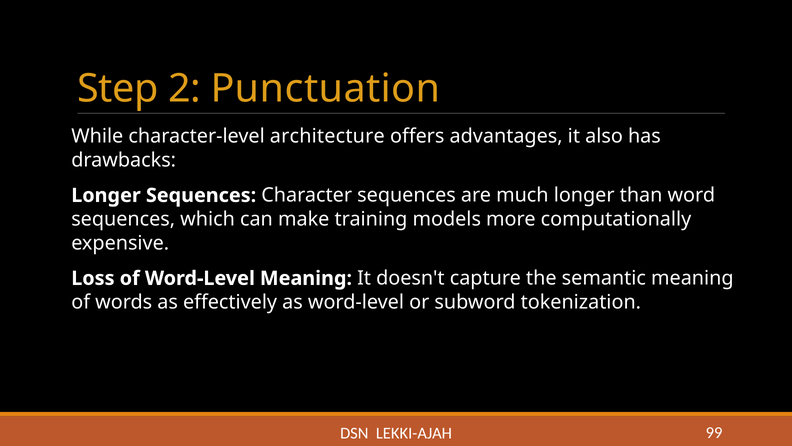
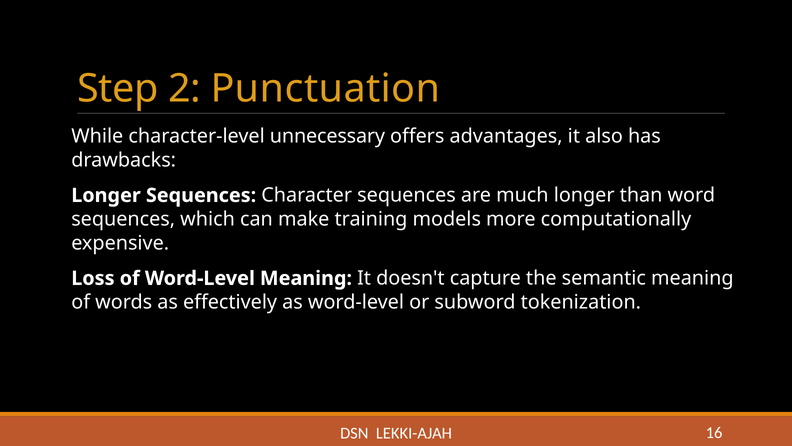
architecture: architecture -> unnecessary
99: 99 -> 16
